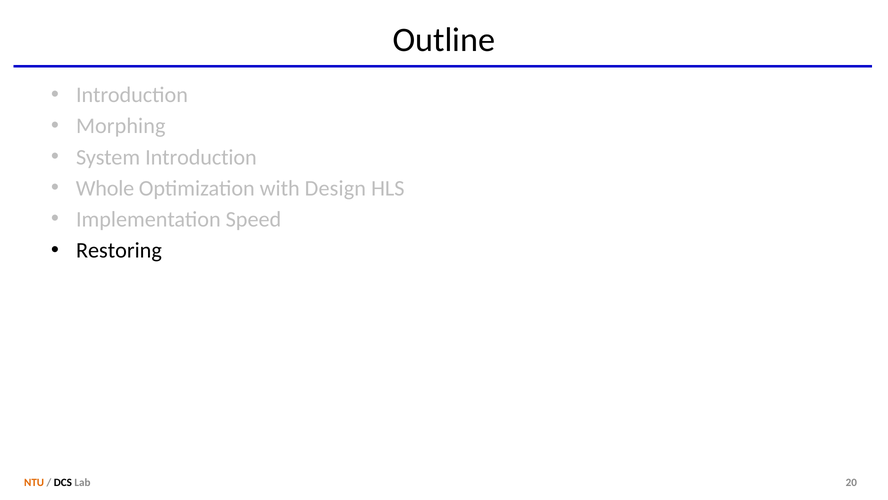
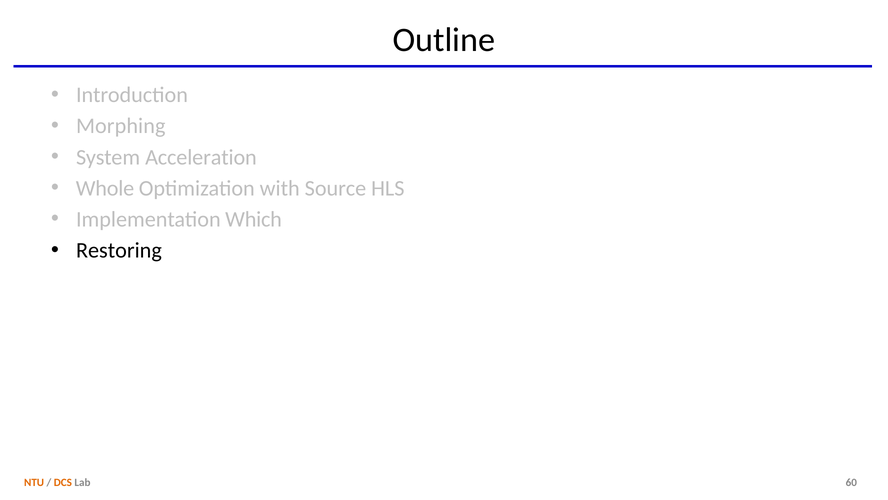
System Introduction: Introduction -> Acceleration
Design: Design -> Source
Speed: Speed -> Which
DCS colour: black -> orange
20: 20 -> 60
